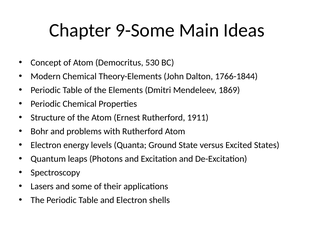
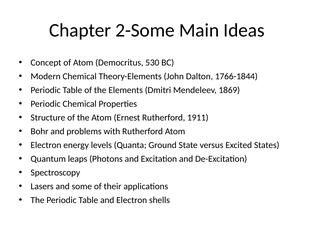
9-Some: 9-Some -> 2-Some
